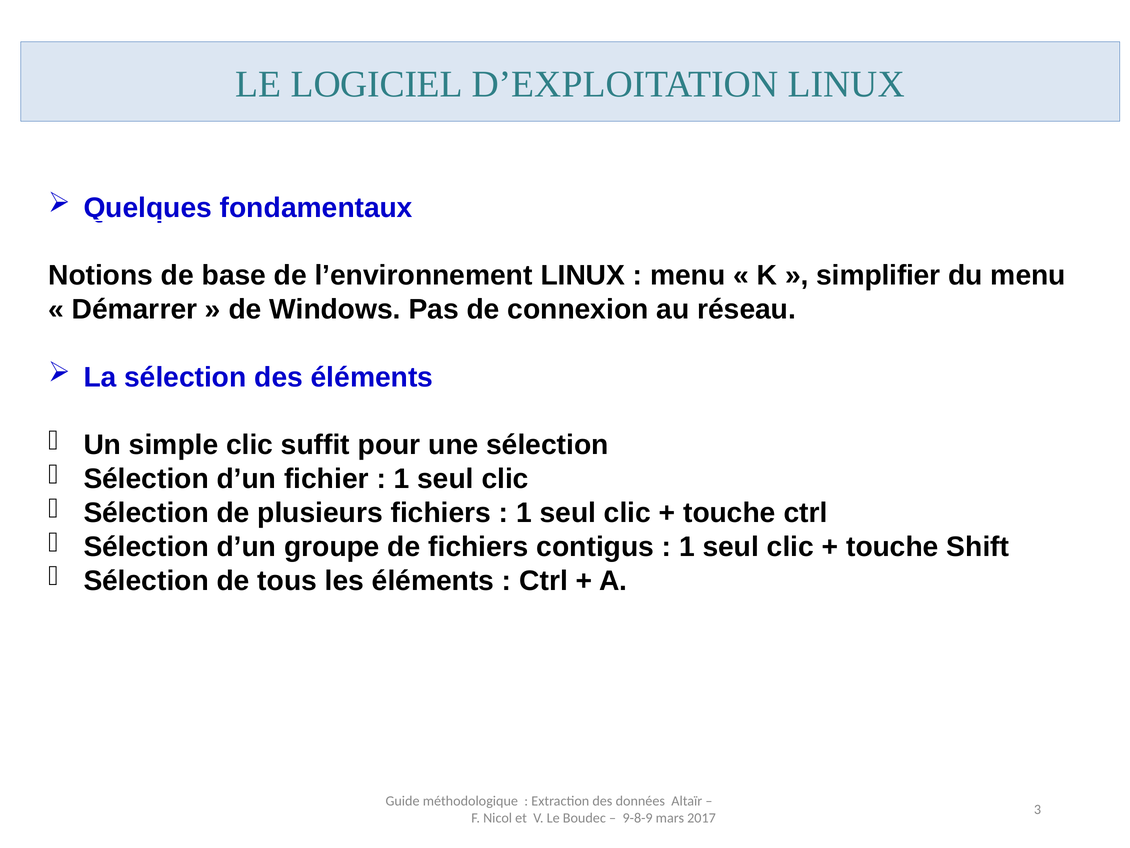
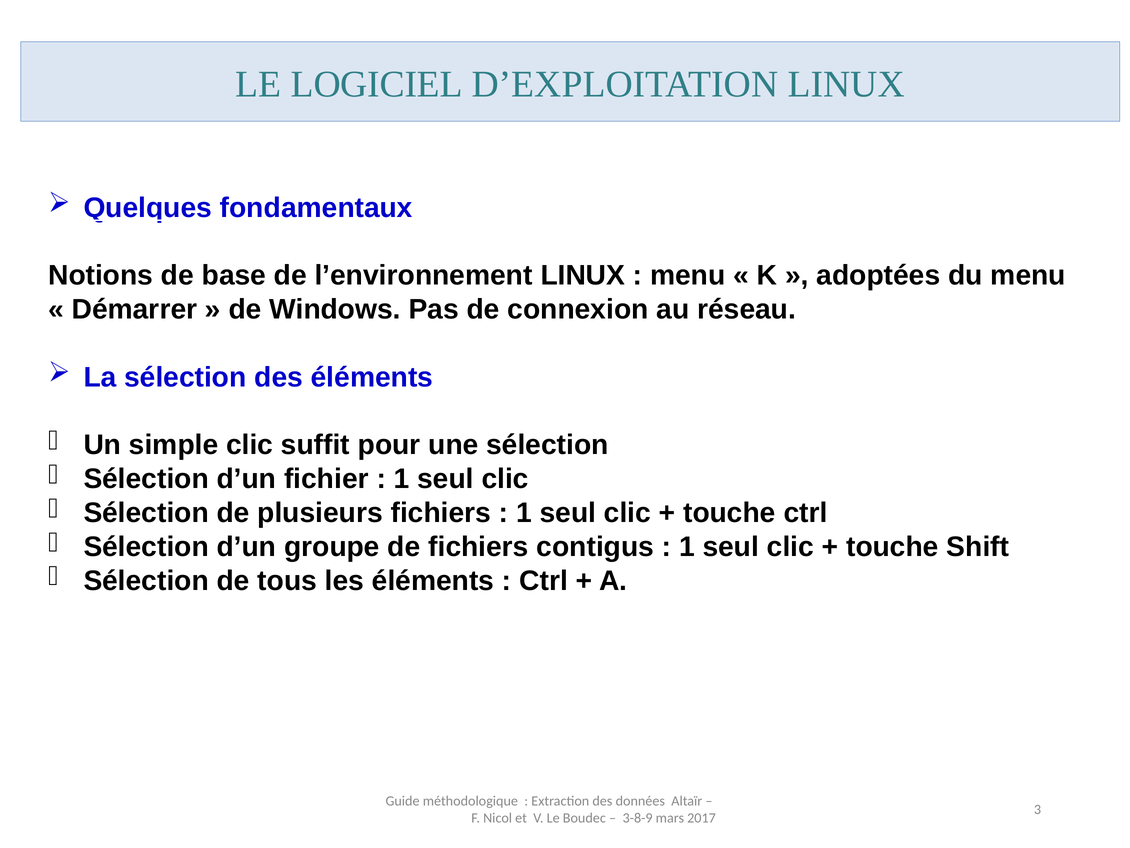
simplifier: simplifier -> adoptées
9-8-9: 9-8-9 -> 3-8-9
